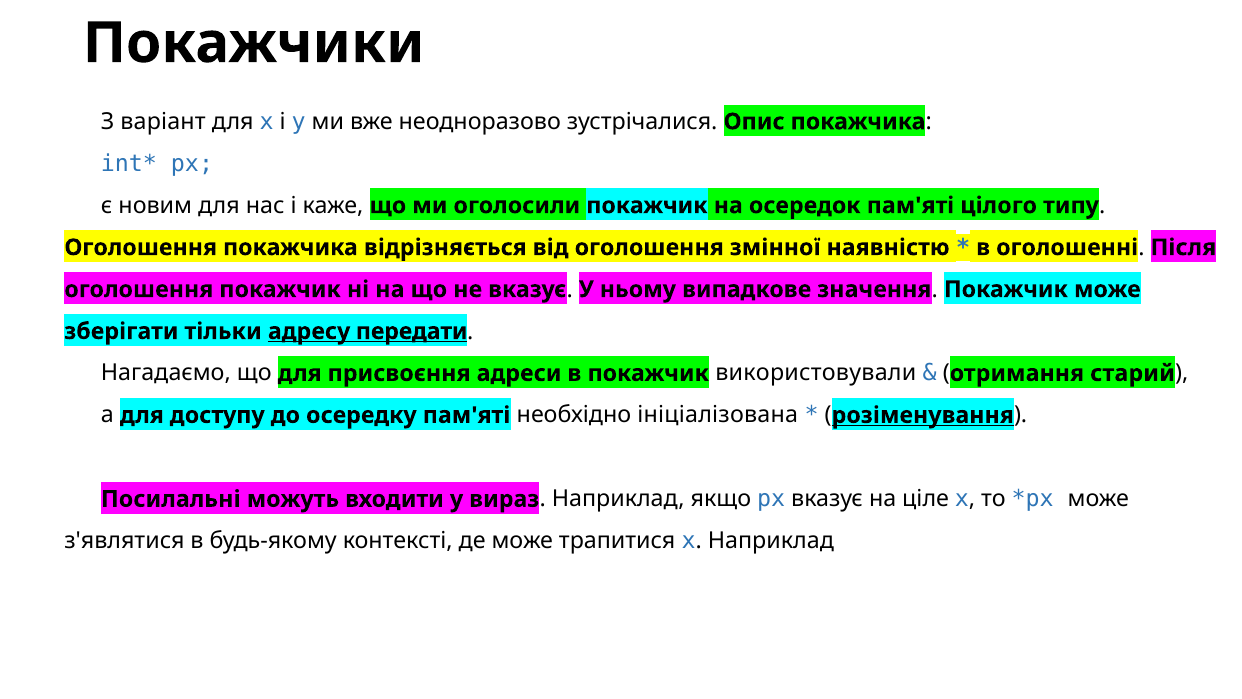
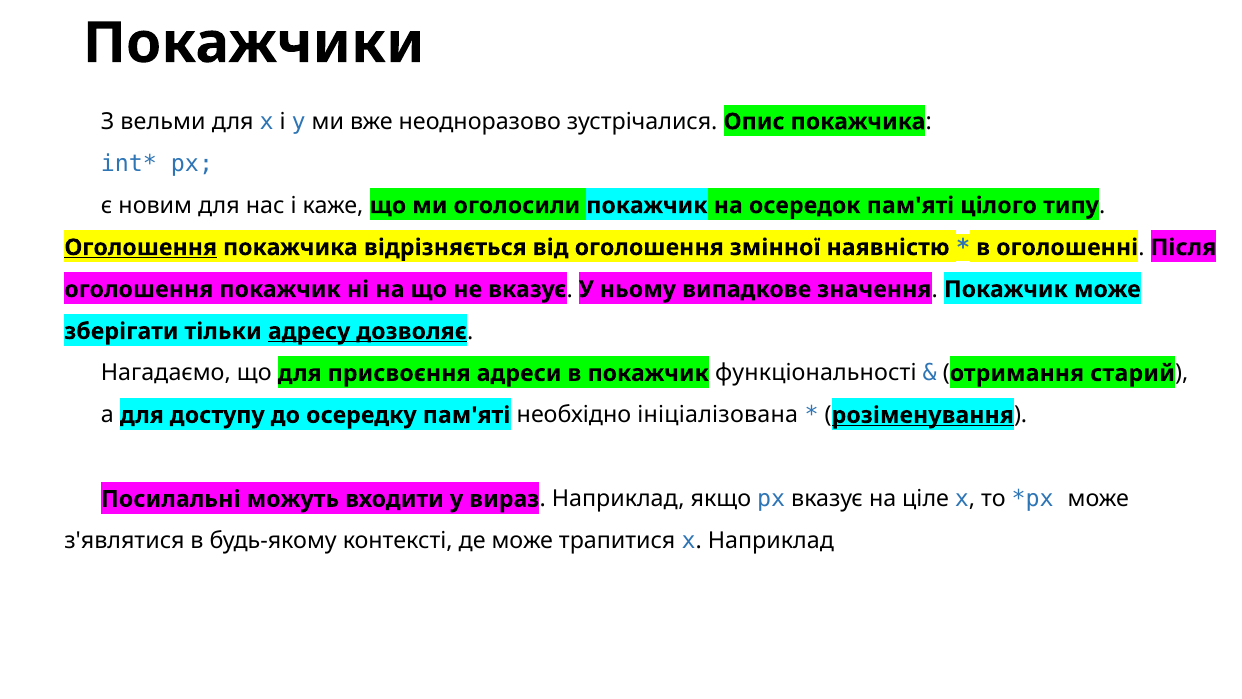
варіант: варіант -> вельми
Оголошення at (141, 247) underline: none -> present
передати: передати -> дозволяє
використовували: використовували -> функціональності
